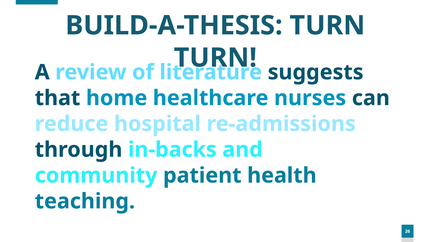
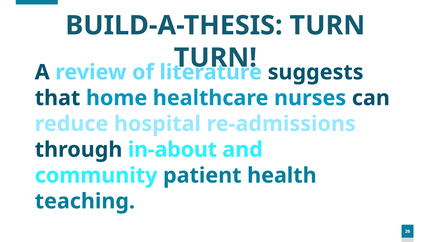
in-backs: in-backs -> in-about
